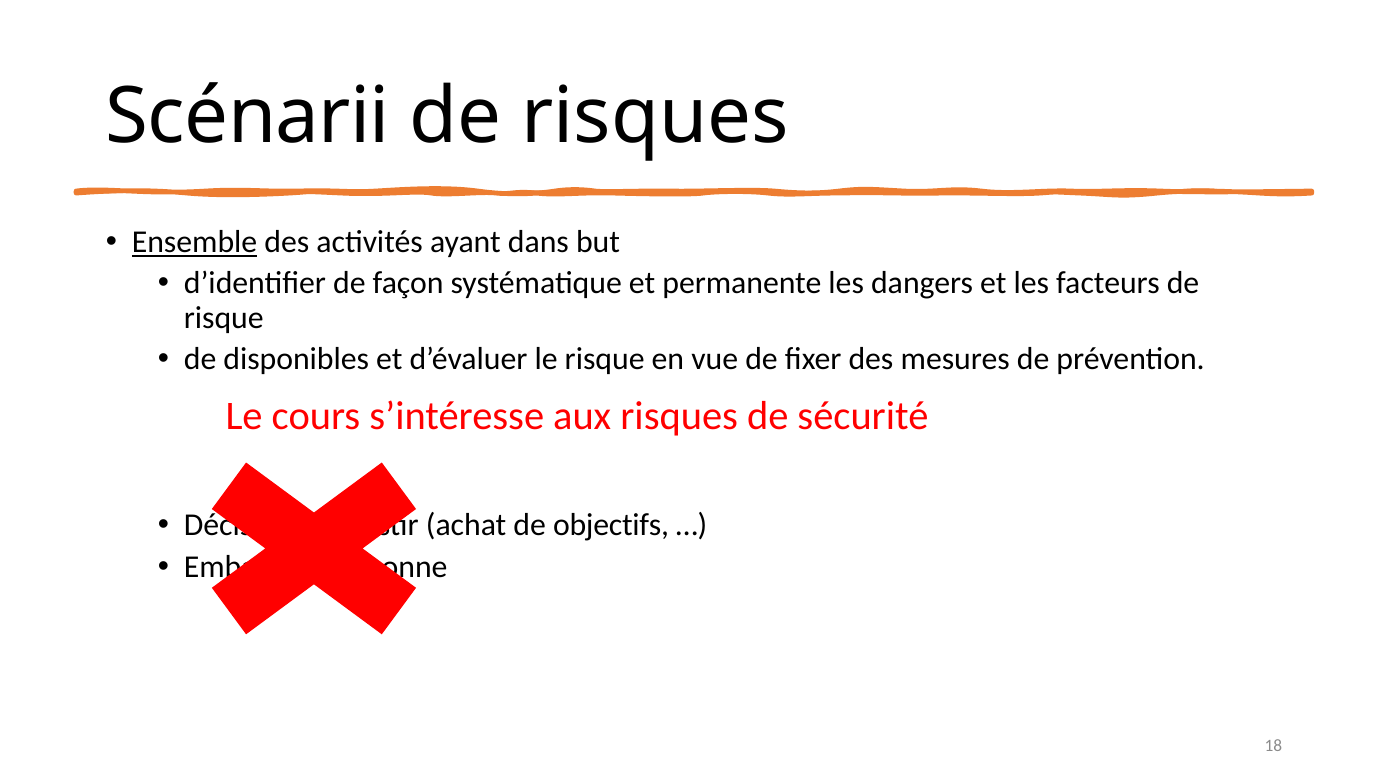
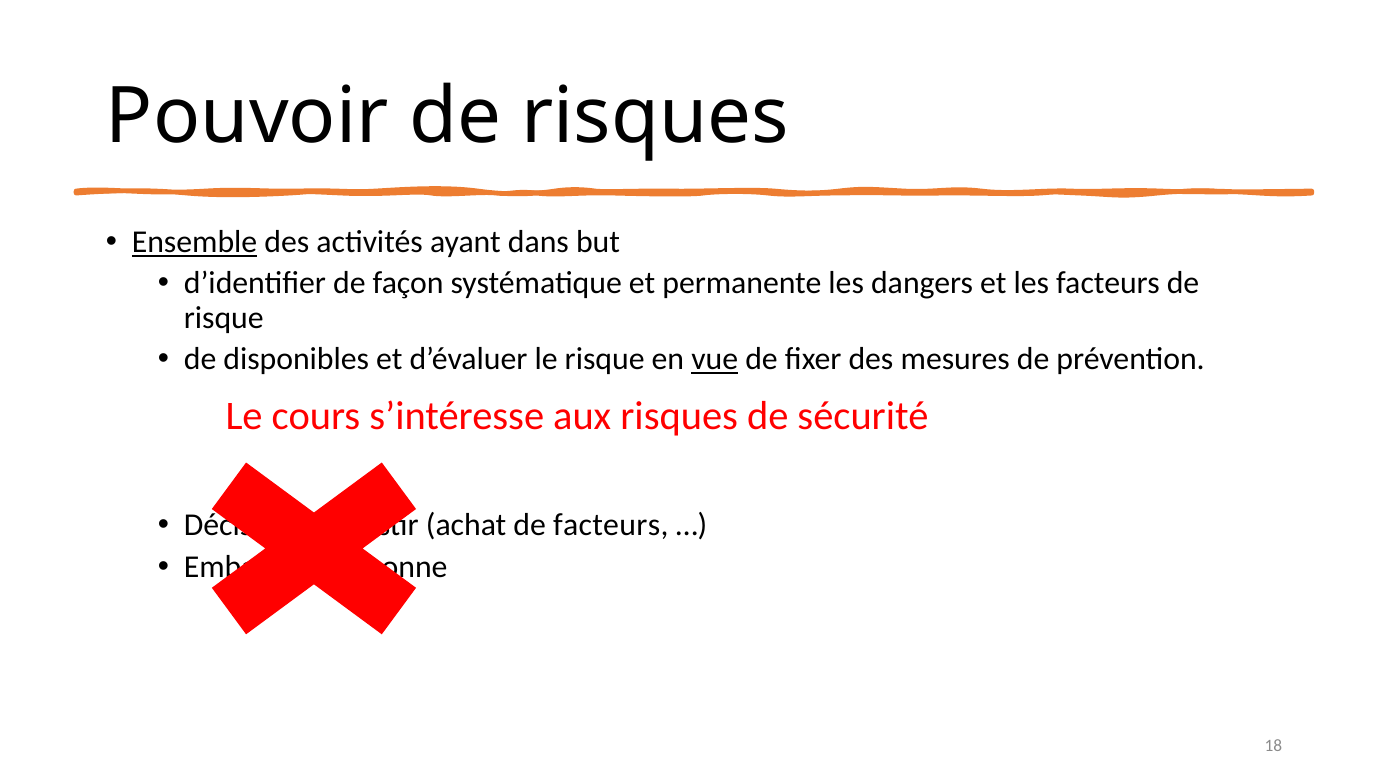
Scénarii: Scénarii -> Pouvoir
vue underline: none -> present
de objectifs: objectifs -> facteurs
